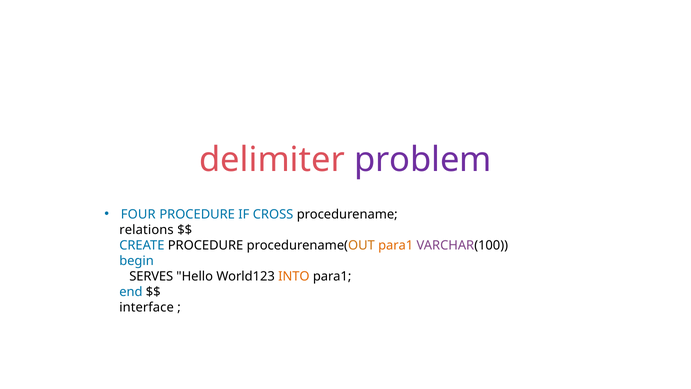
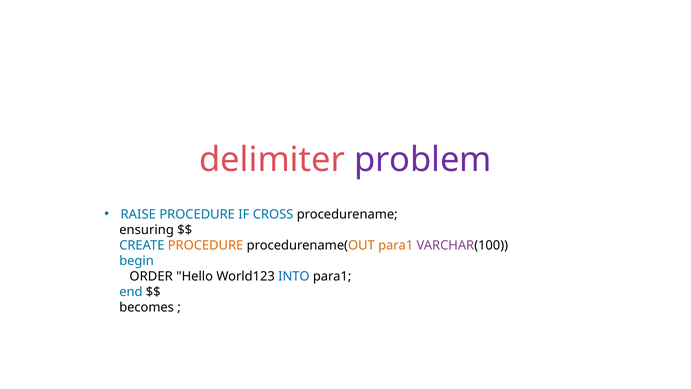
FOUR: FOUR -> RAISE
relations: relations -> ensuring
PROCEDURE at (206, 245) colour: black -> orange
SERVES: SERVES -> ORDER
INTO colour: orange -> blue
interface: interface -> becomes
